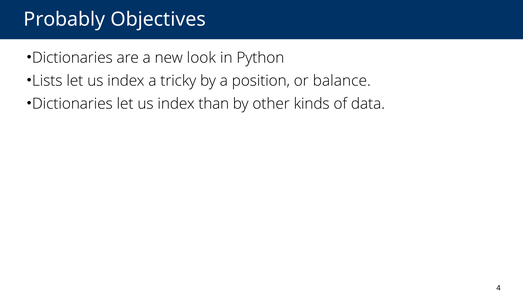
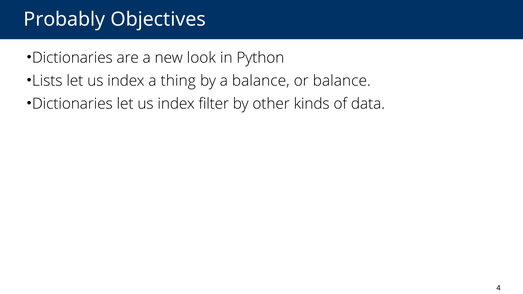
tricky: tricky -> thing
a position: position -> balance
than: than -> filter
